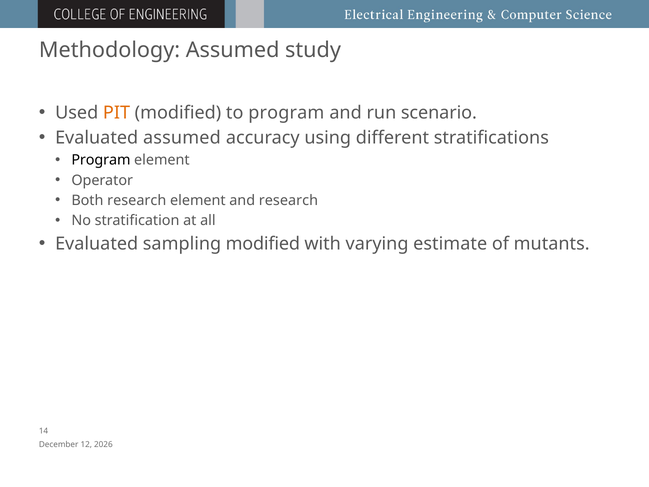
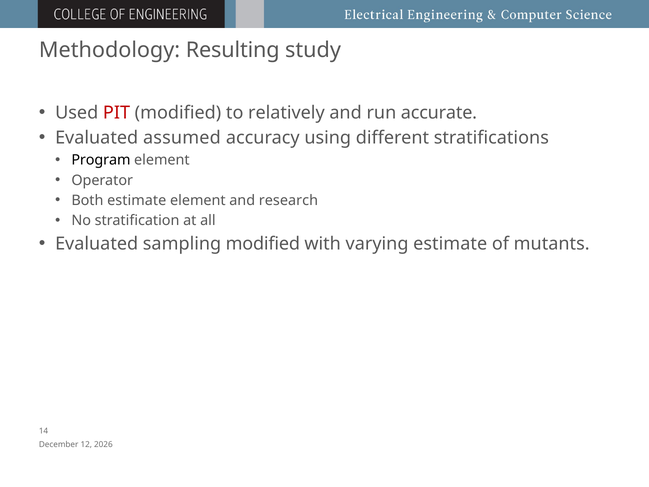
Methodology Assumed: Assumed -> Resulting
PIT colour: orange -> red
to program: program -> relatively
scenario: scenario -> accurate
Both research: research -> estimate
